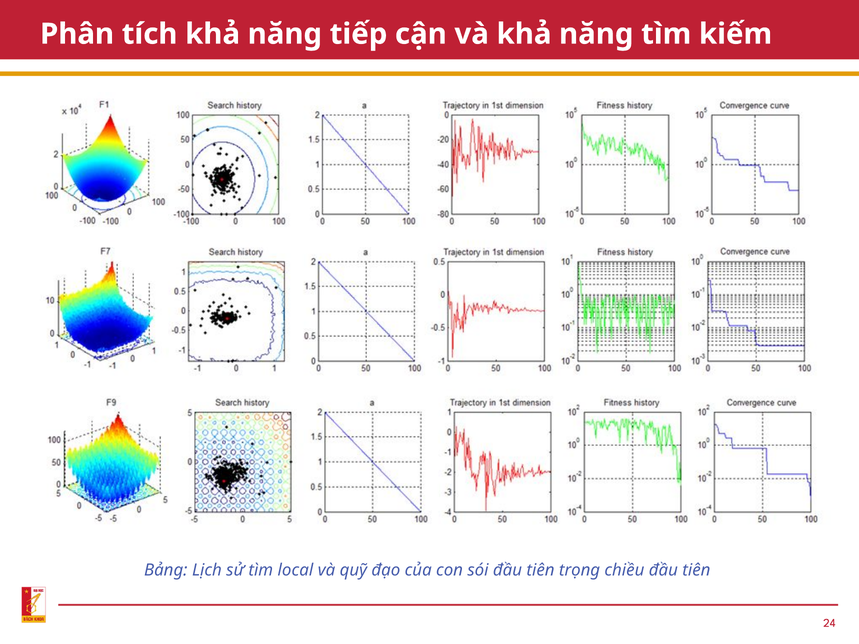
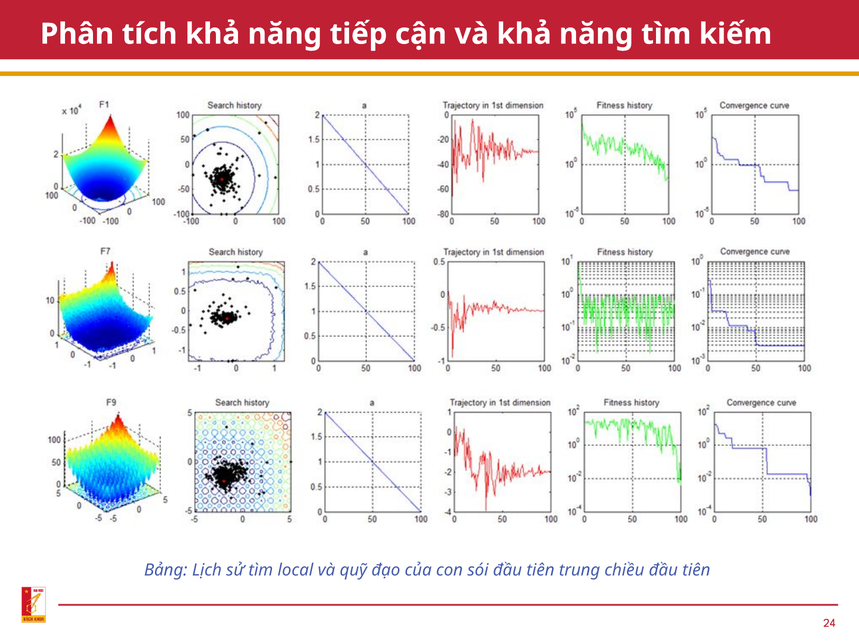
trọng: trọng -> trung
